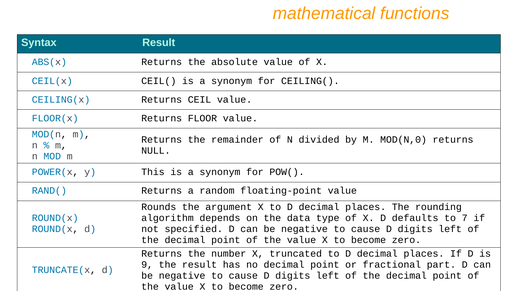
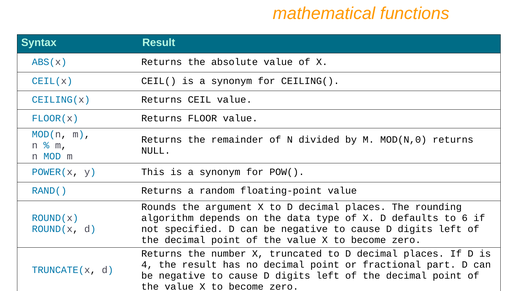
7: 7 -> 6
9: 9 -> 4
